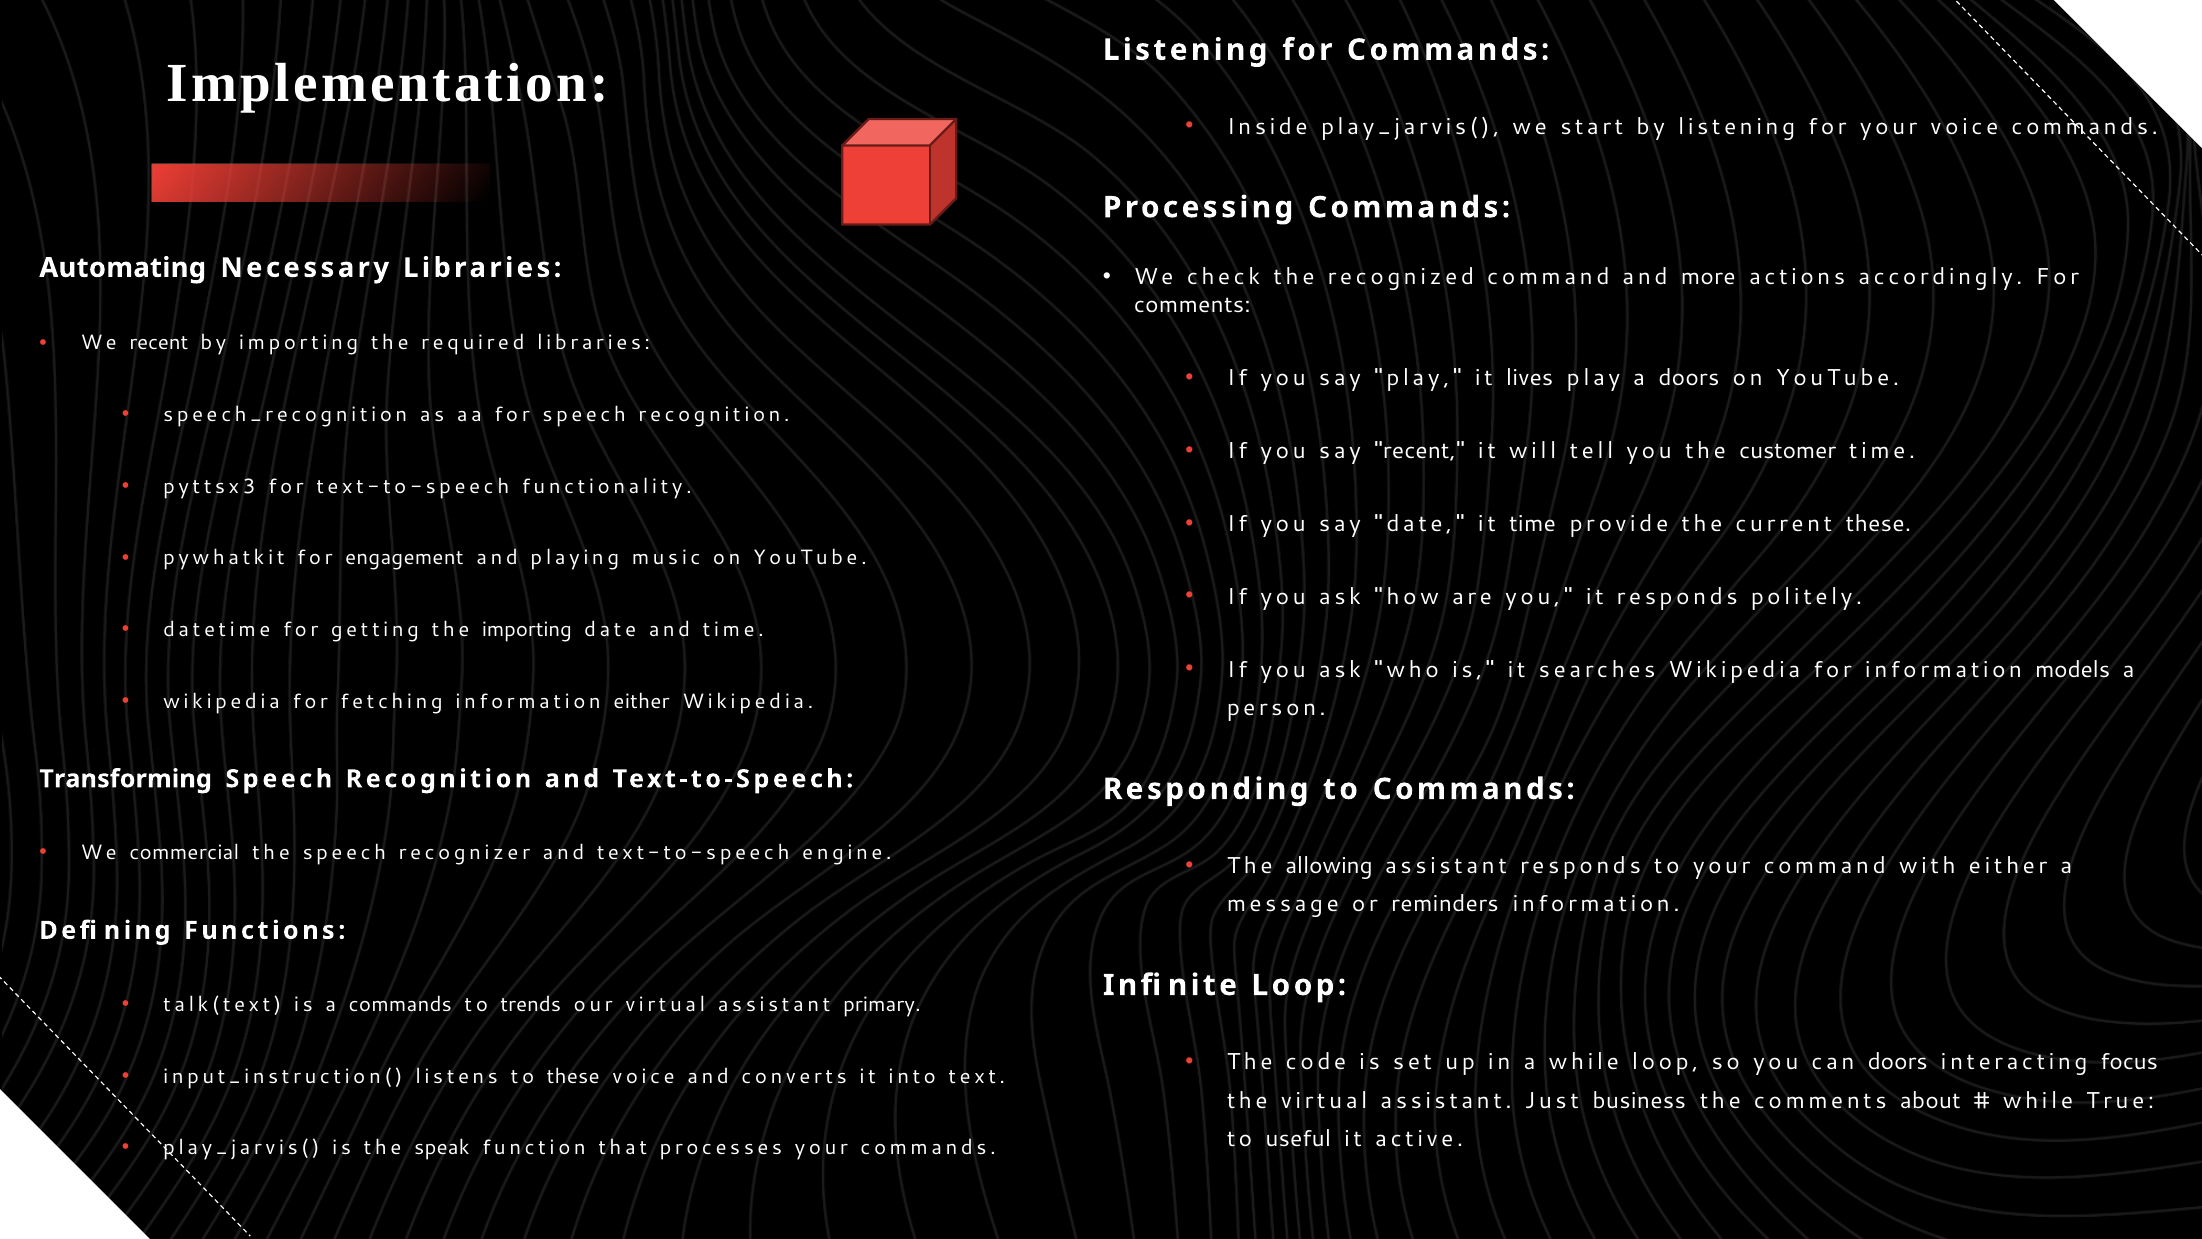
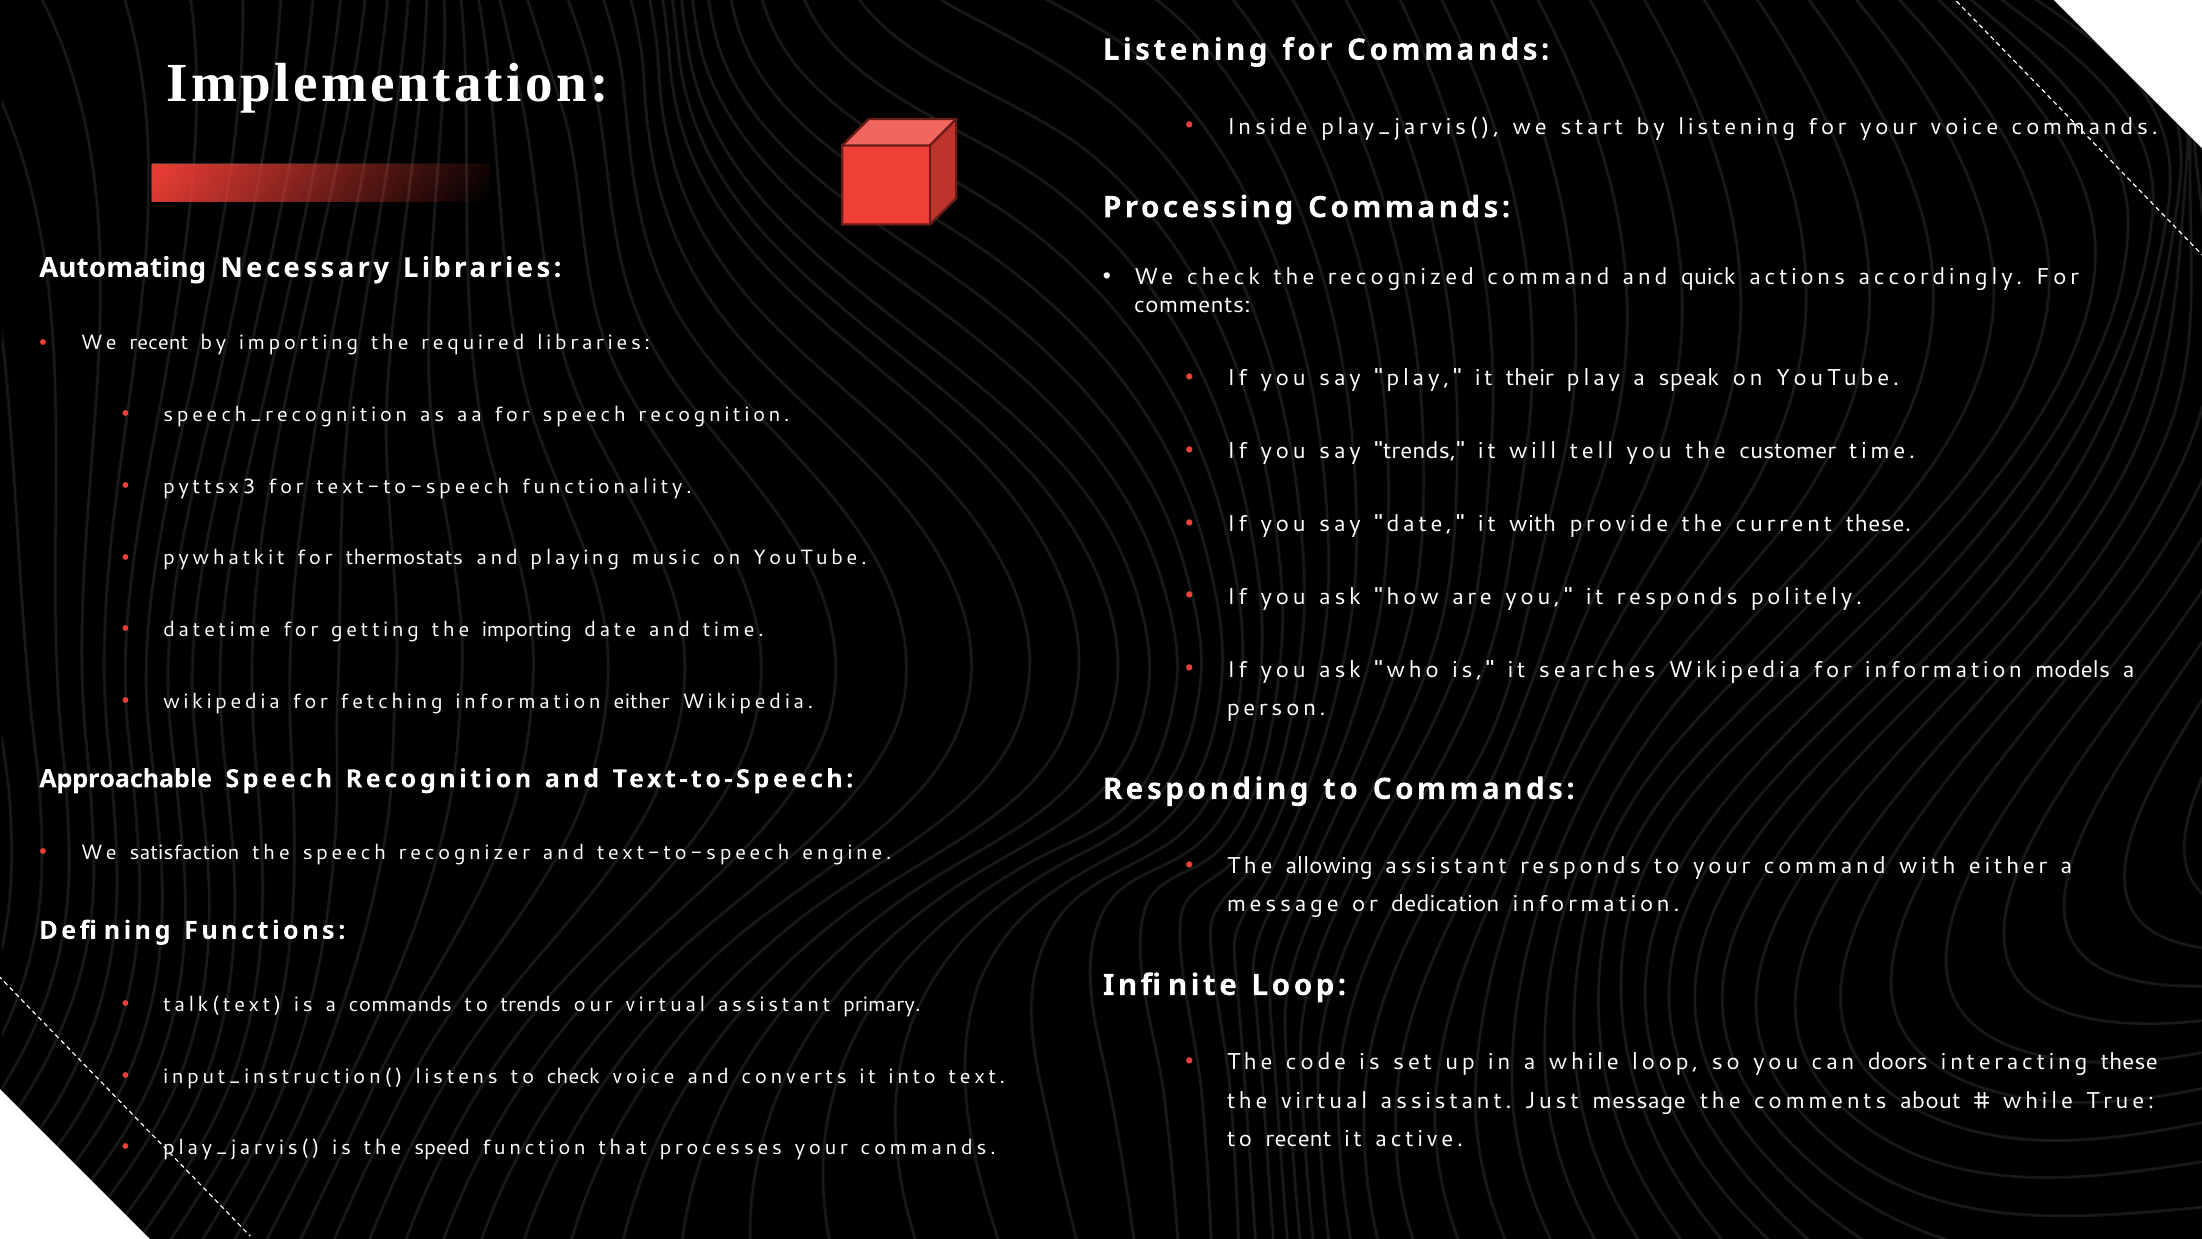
more: more -> quick
lives: lives -> their
a doors: doors -> speak
say recent: recent -> trends
it time: time -> with
engagement: engagement -> thermostats
Transforming: Transforming -> Approachable
commercial: commercial -> satisfaction
reminders: reminders -> dedication
interacting focus: focus -> these
to these: these -> check
Just business: business -> message
to useful: useful -> recent
speak: speak -> speed
